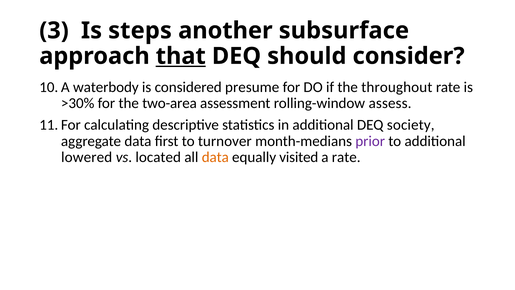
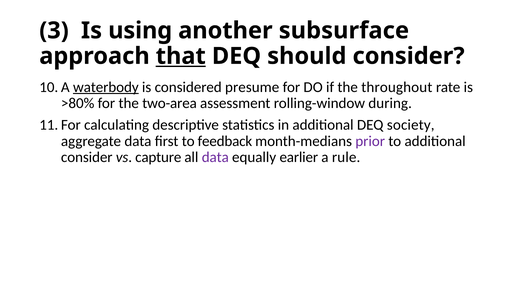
steps: steps -> using
waterbody underline: none -> present
>30%: >30% -> >80%
assess: assess -> during
turnover: turnover -> feedback
lowered at (87, 157): lowered -> consider
located: located -> capture
data at (215, 157) colour: orange -> purple
visited: visited -> earlier
a rate: rate -> rule
